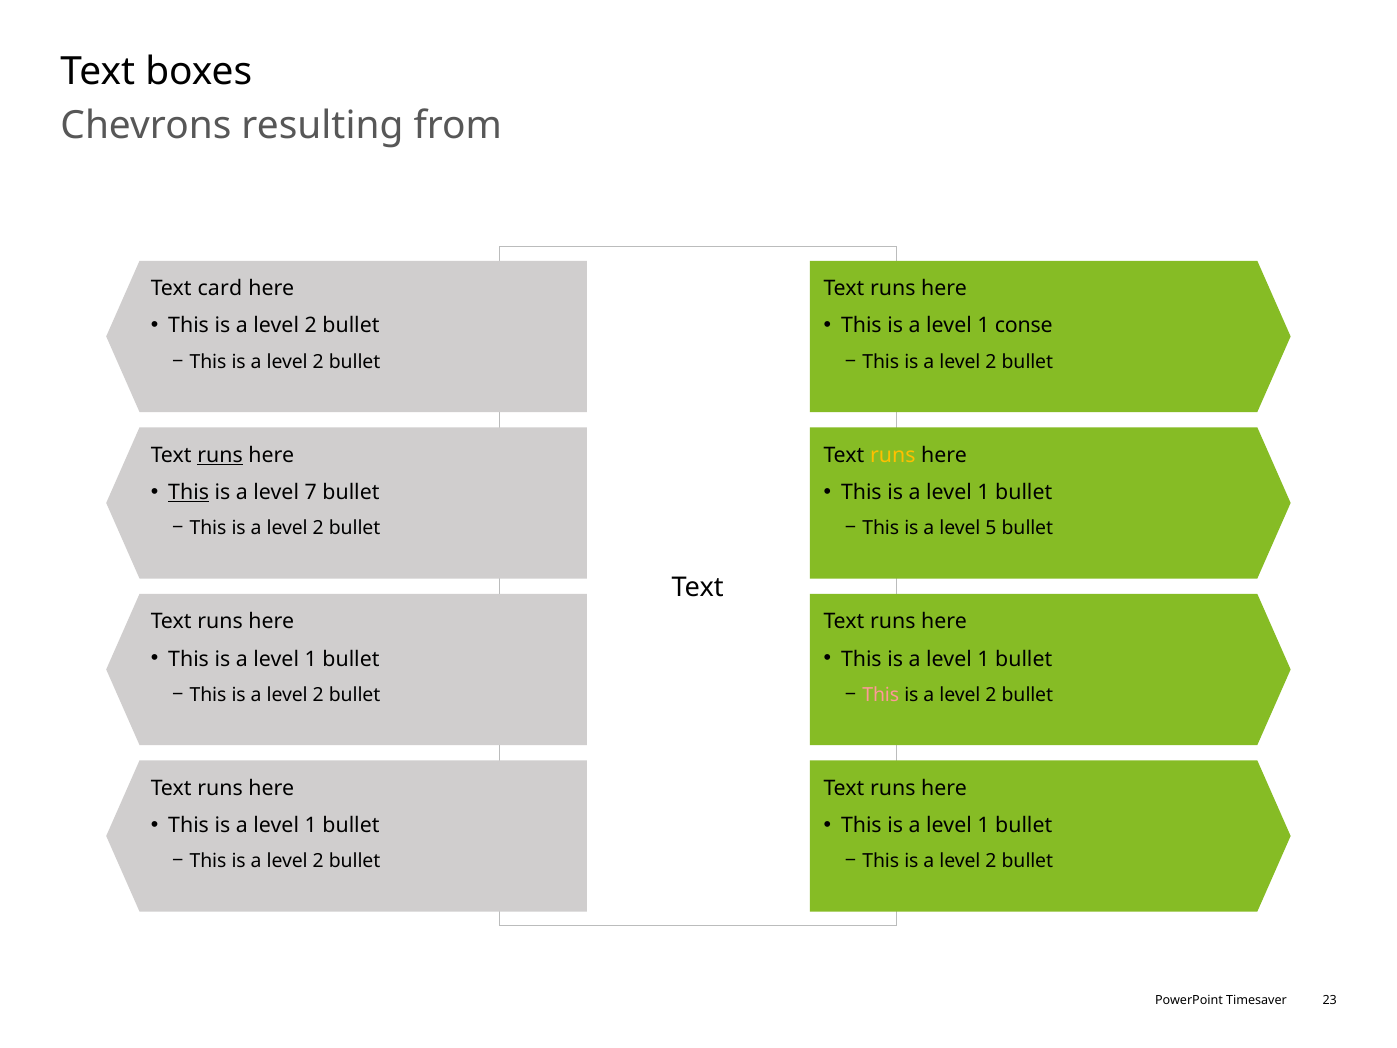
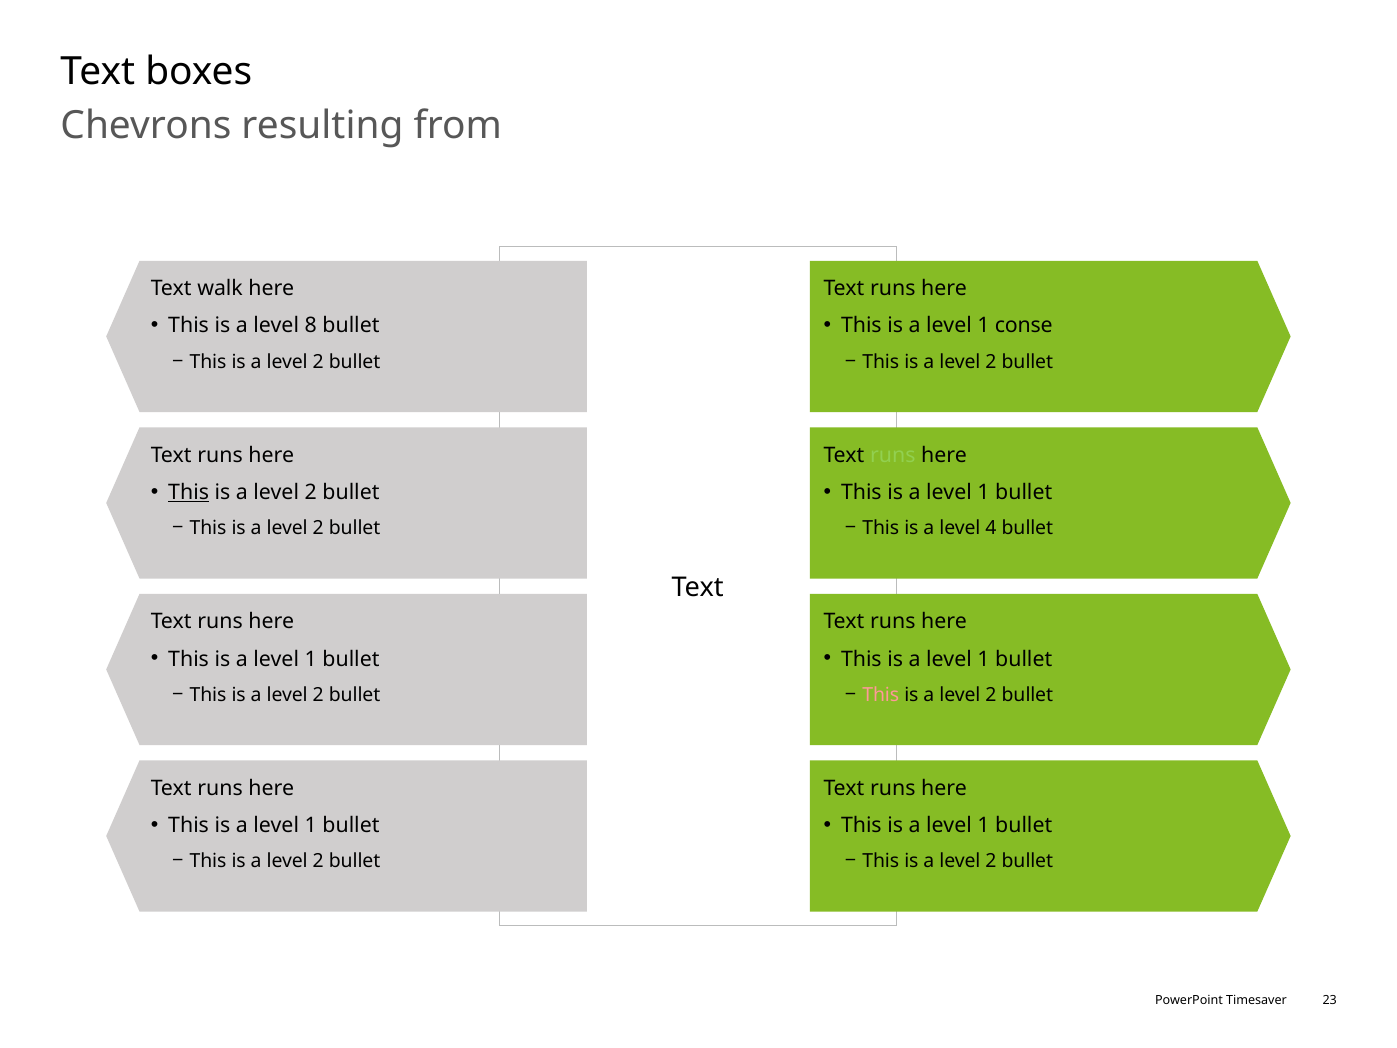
card: card -> walk
2 at (311, 326): 2 -> 8
runs at (220, 455) underline: present -> none
runs at (893, 455) colour: yellow -> light green
7 at (311, 492): 7 -> 2
5: 5 -> 4
